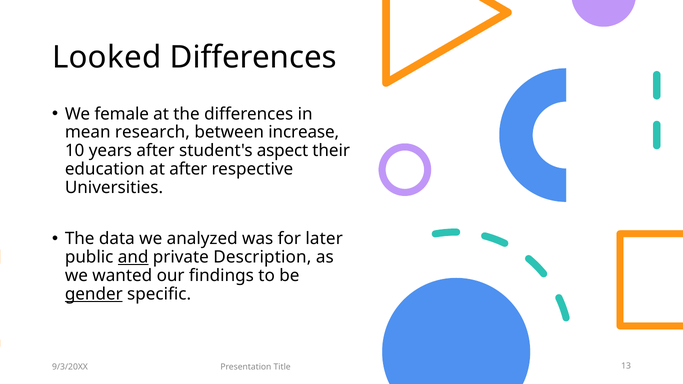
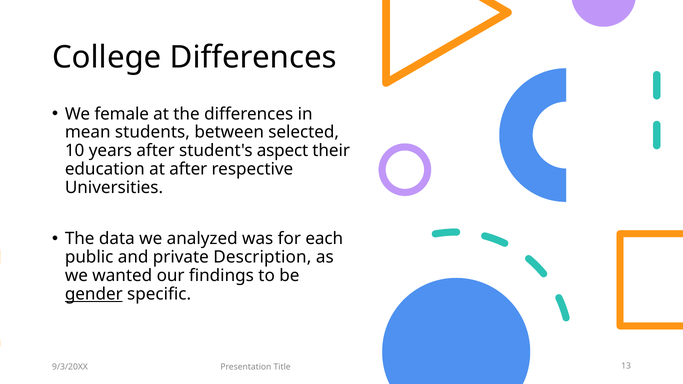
Looked: Looked -> College
research: research -> students
increase: increase -> selected
later: later -> each
and underline: present -> none
